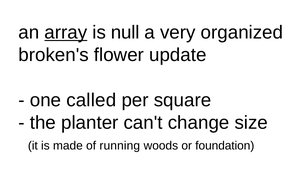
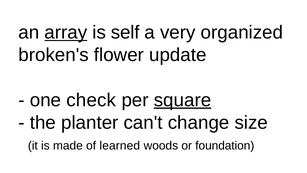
null: null -> self
called: called -> check
square underline: none -> present
running: running -> learned
